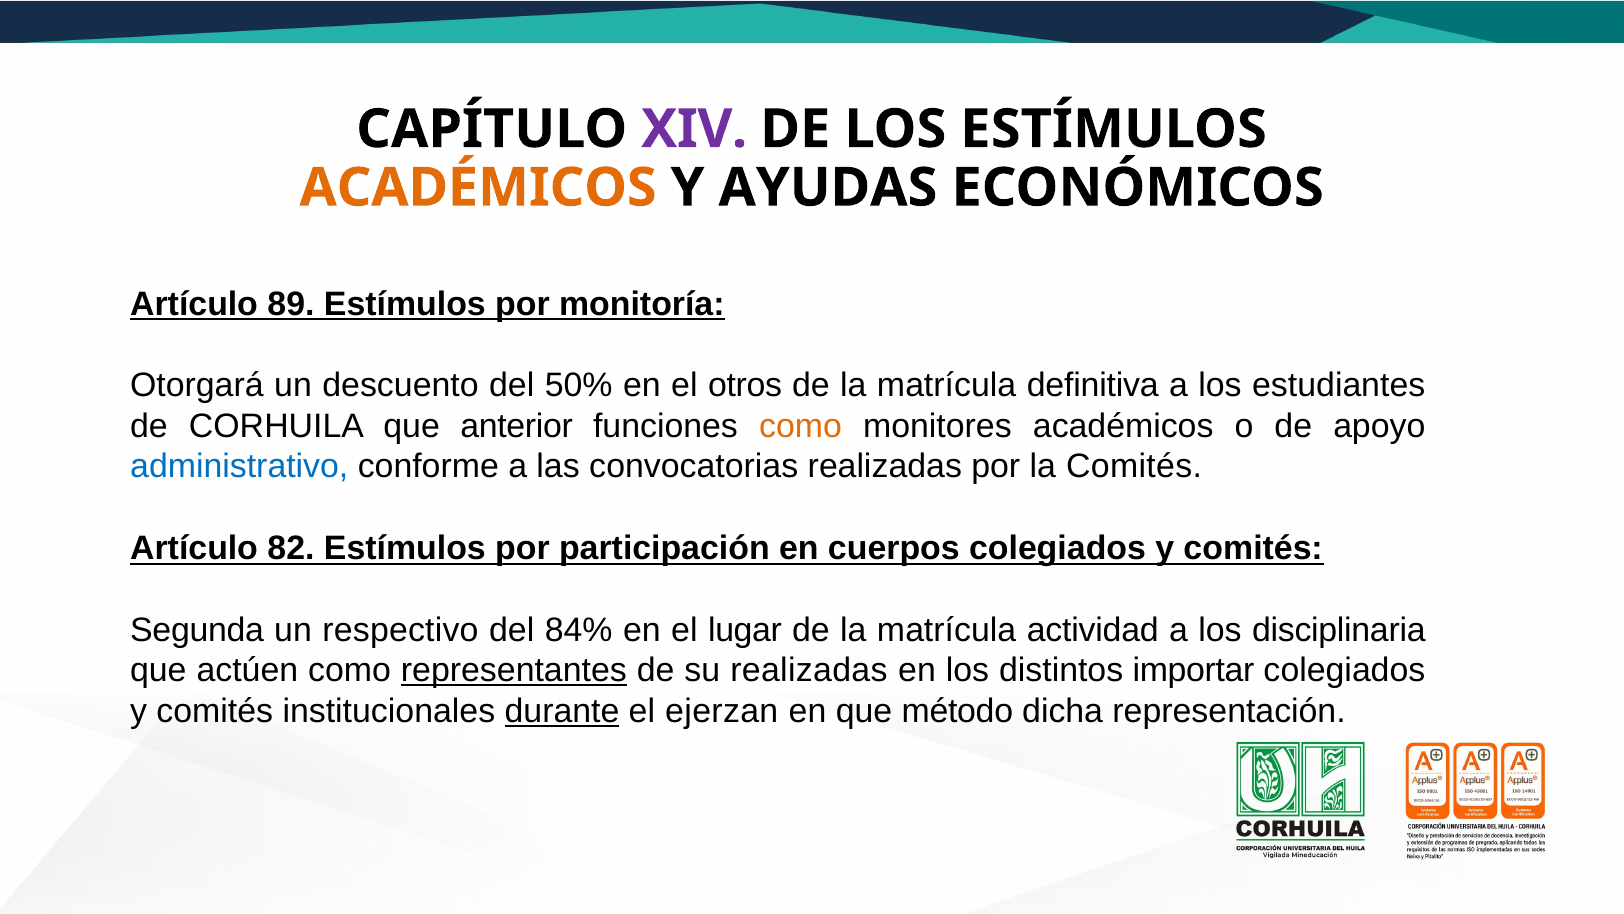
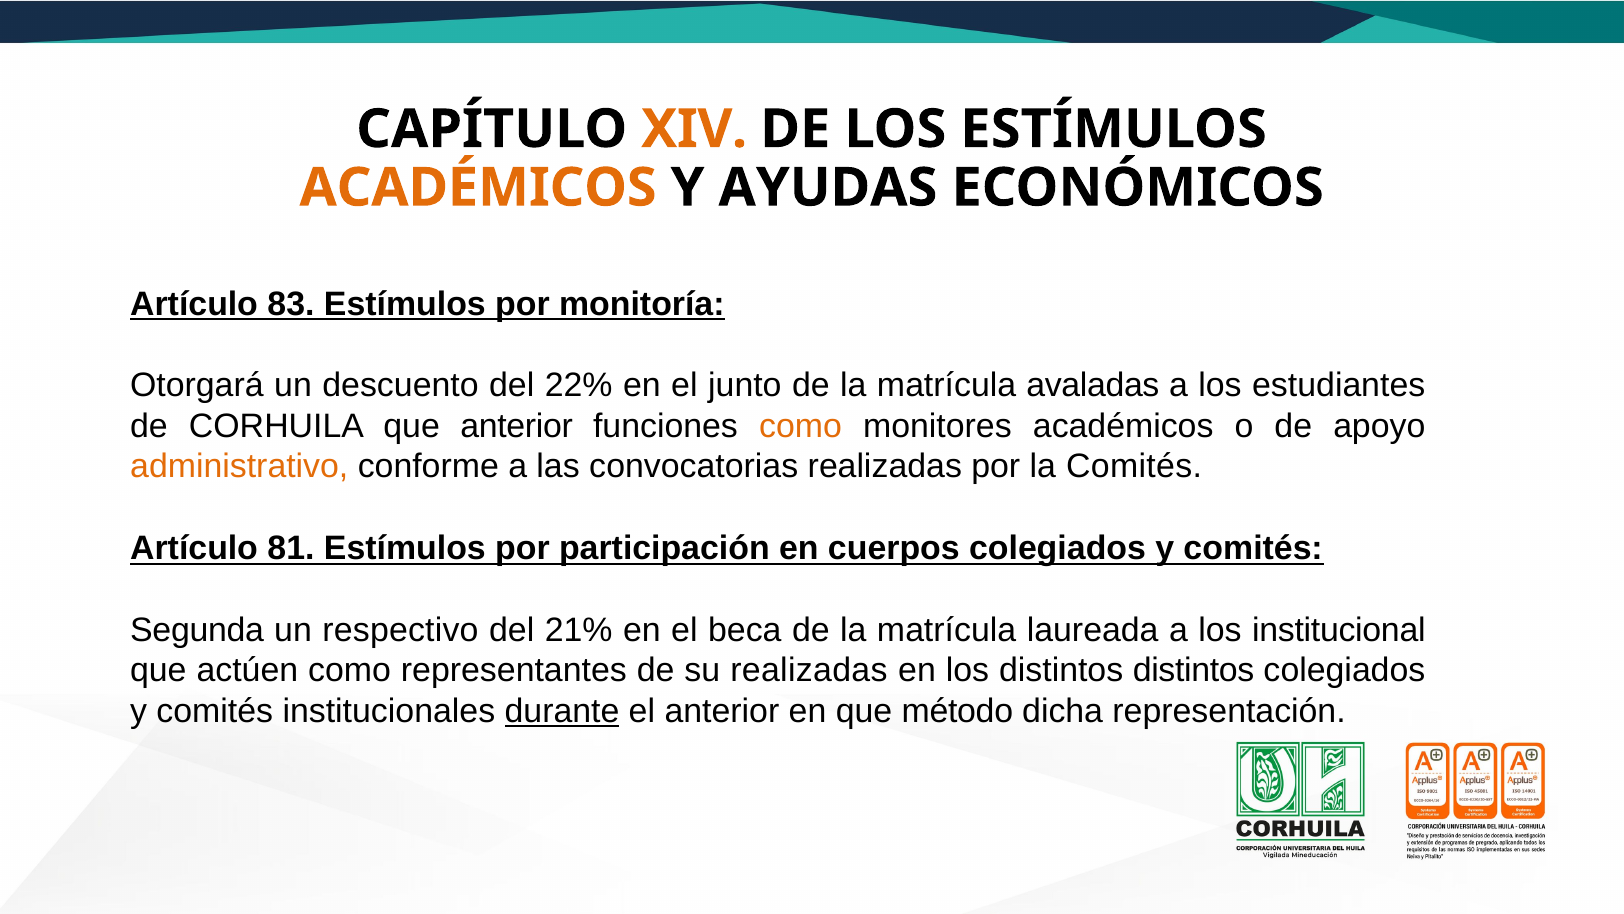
XIV colour: purple -> orange
89: 89 -> 83
50%: 50% -> 22%
otros: otros -> junto
definitiva: definitiva -> avaladas
administrativo colour: blue -> orange
82: 82 -> 81
84%: 84% -> 21%
lugar: lugar -> beca
actividad: actividad -> laureada
disciplinaria: disciplinaria -> institucional
representantes underline: present -> none
distintos importar: importar -> distintos
el ejerzan: ejerzan -> anterior
